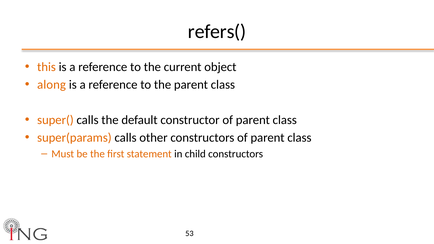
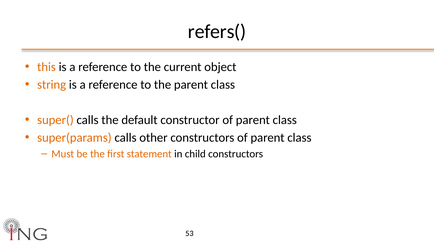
along: along -> string
